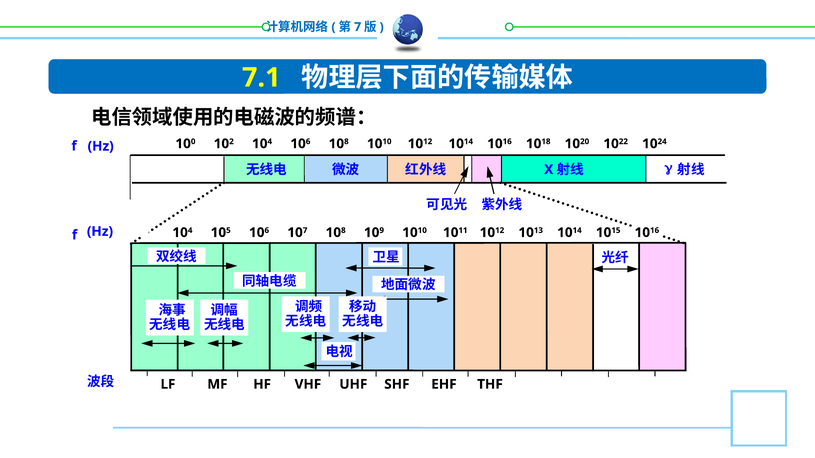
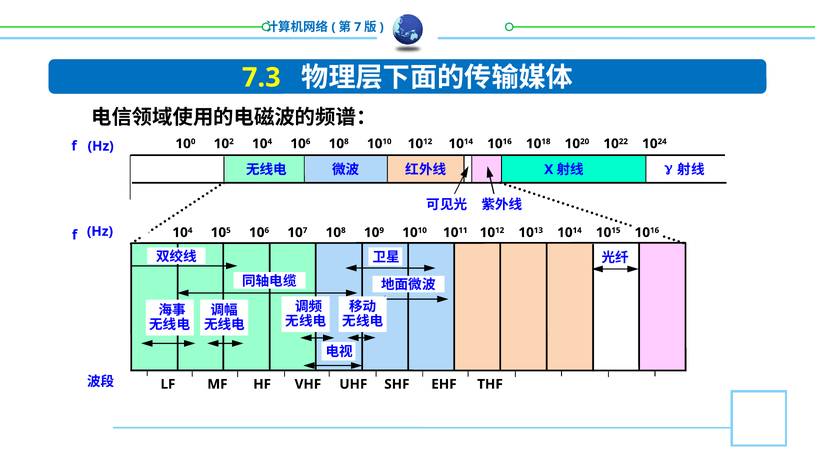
7.1: 7.1 -> 7.3
